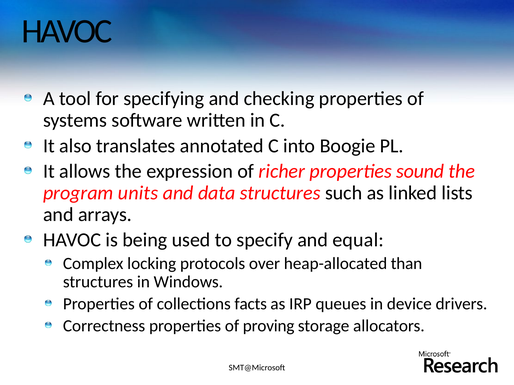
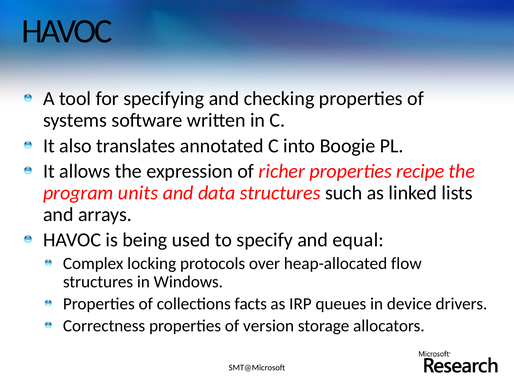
sound: sound -> recipe
than: than -> flow
proving: proving -> version
